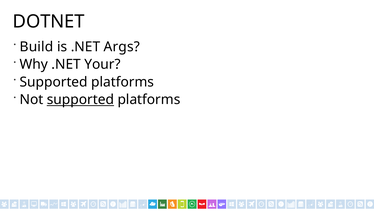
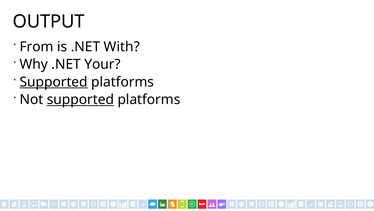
DOTNET: DOTNET -> OUTPUT
Build: Build -> From
Args: Args -> With
Supported at (54, 82) underline: none -> present
